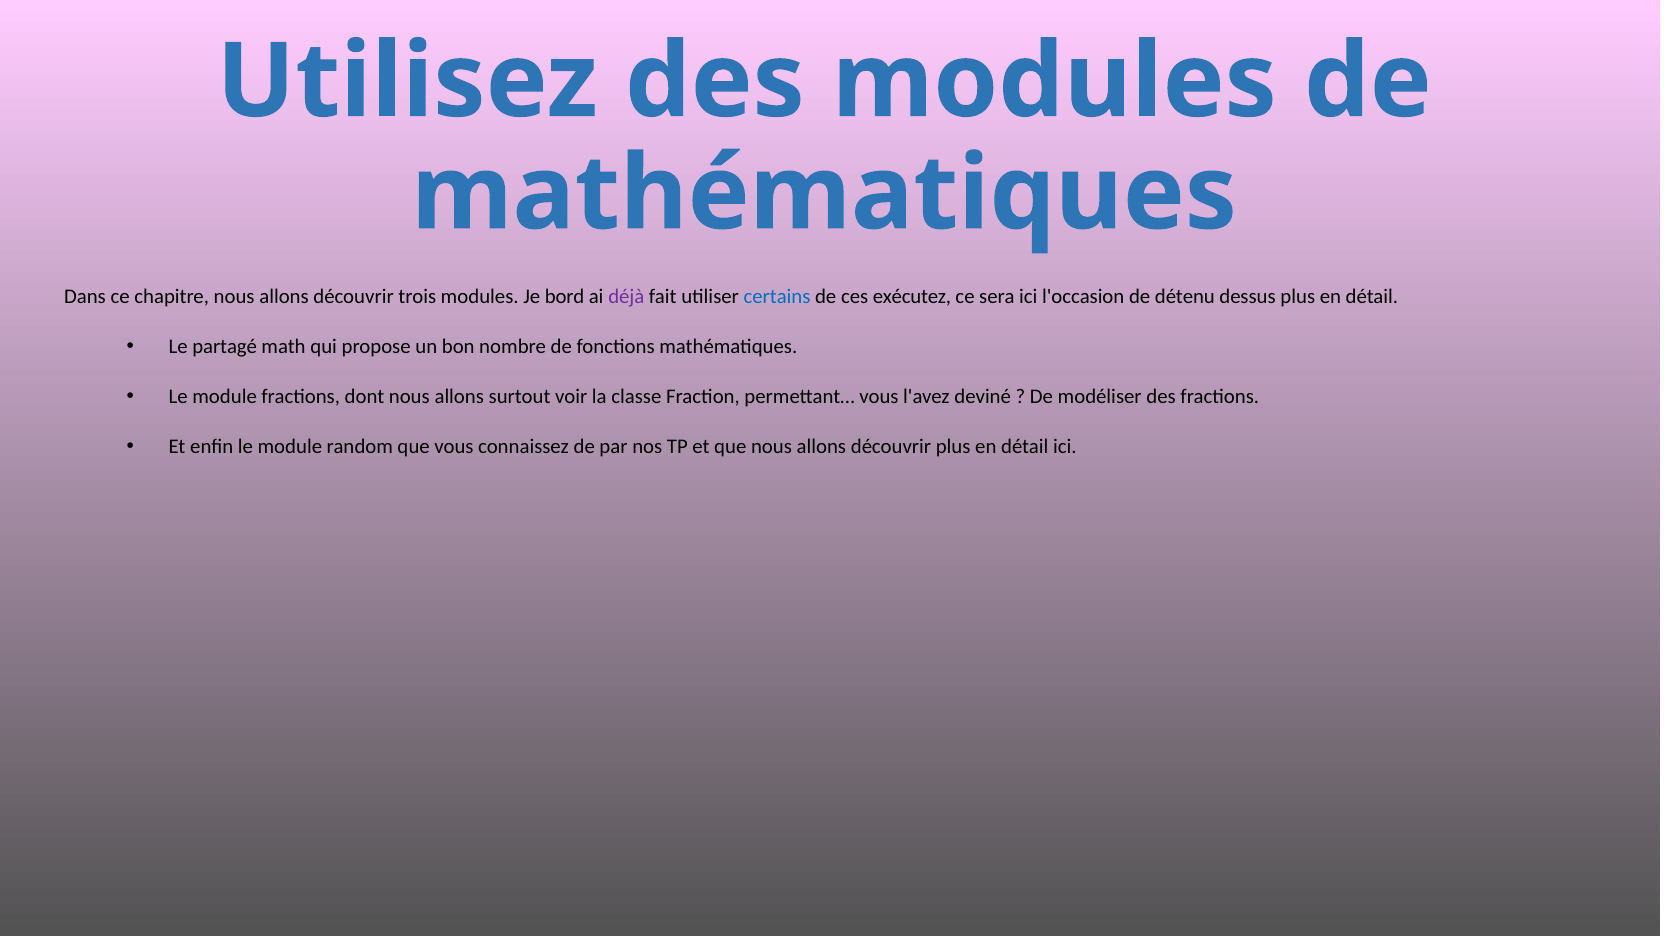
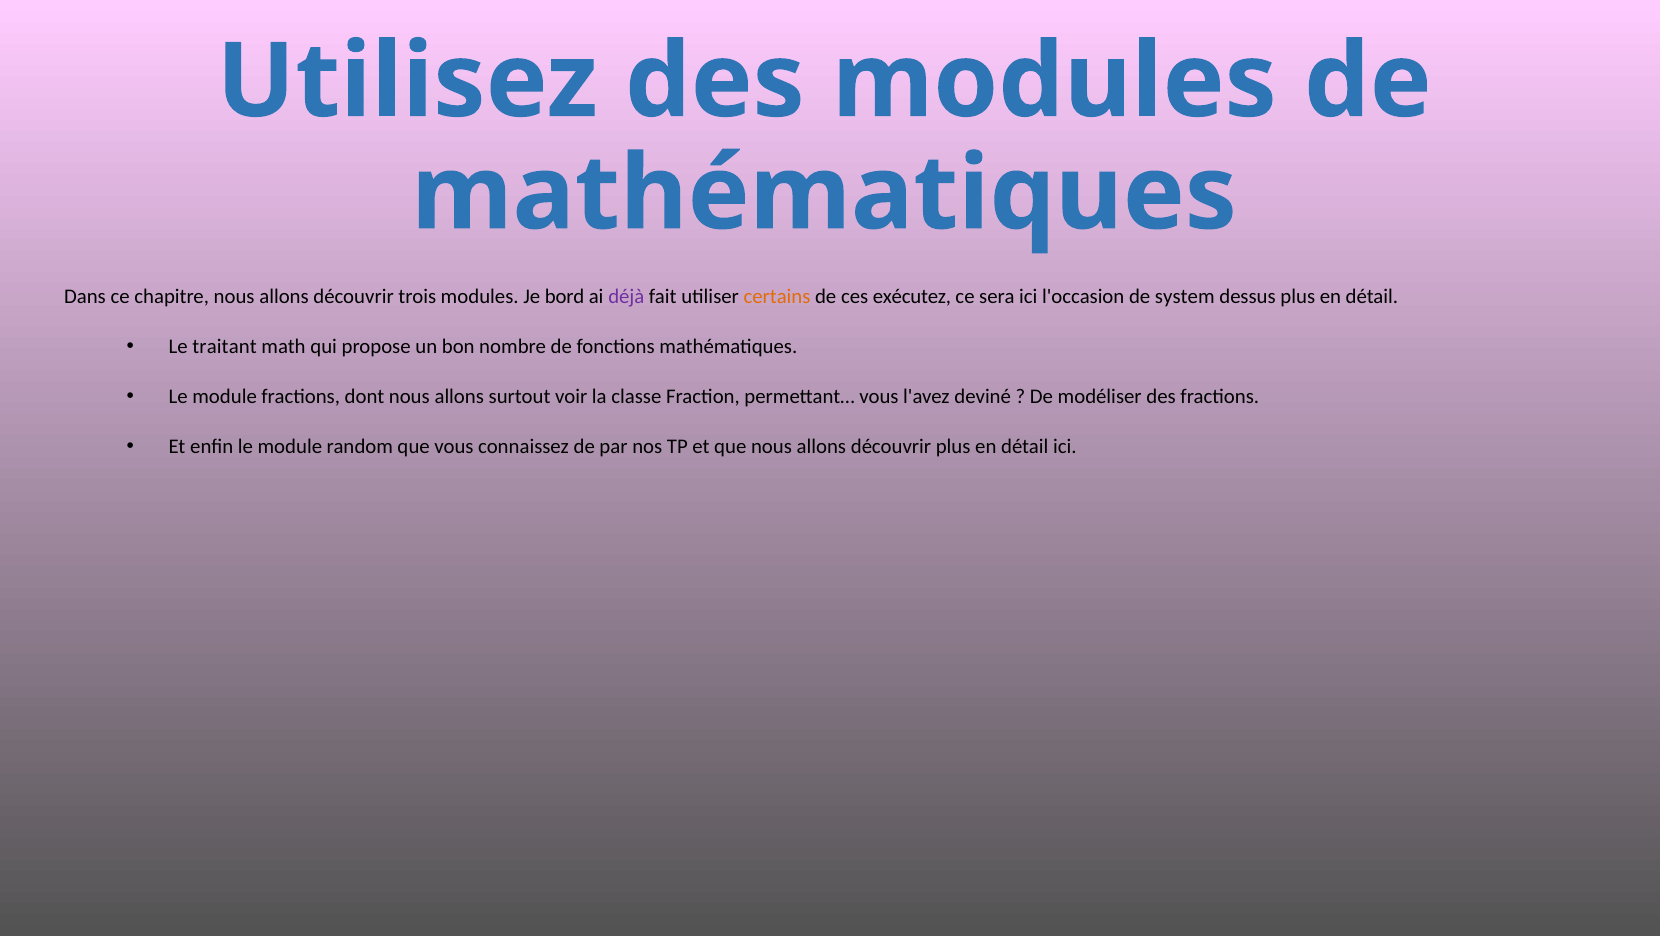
certains colour: blue -> orange
détenu: détenu -> system
partagé: partagé -> traitant
